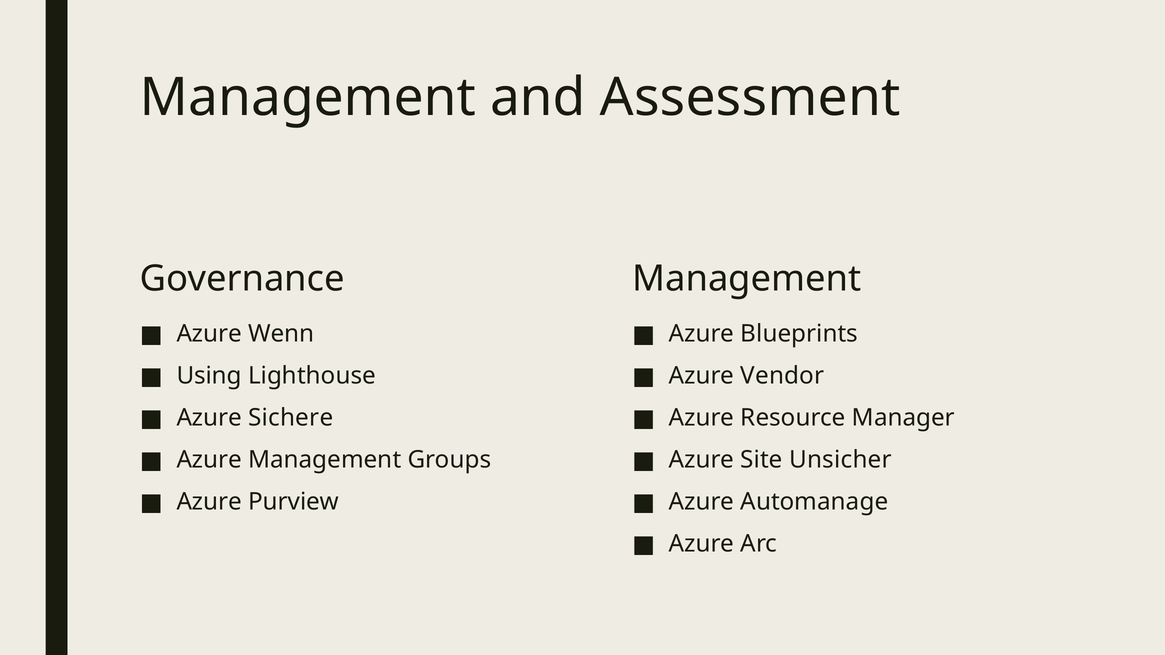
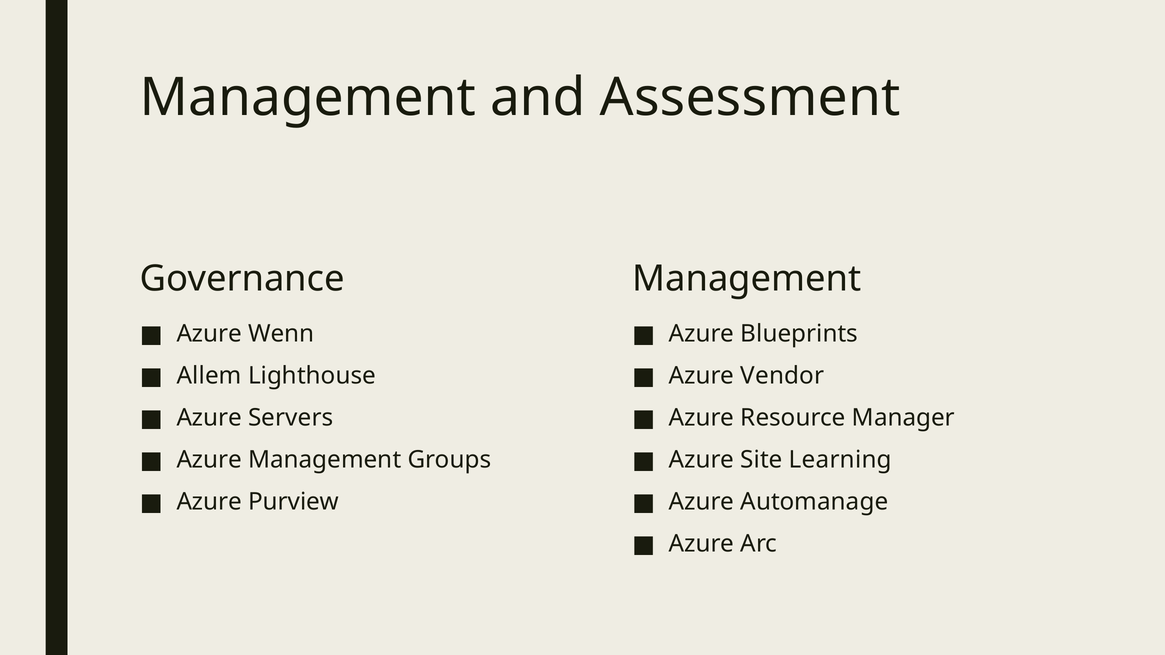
Using: Using -> Allem
Sichere: Sichere -> Servers
Unsicher: Unsicher -> Learning
